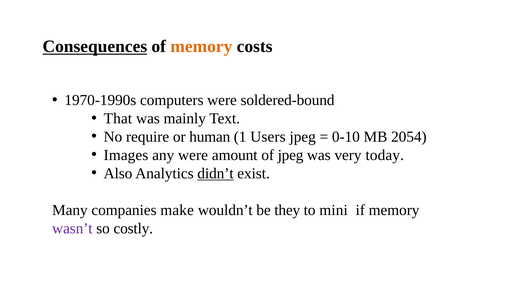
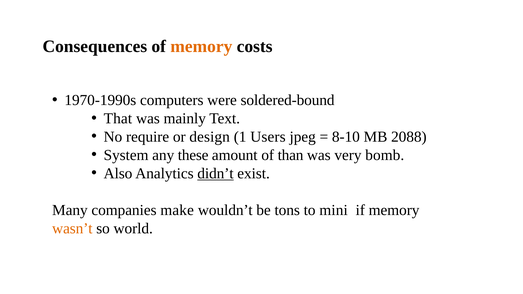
Consequences underline: present -> none
human: human -> design
0-10: 0-10 -> 8-10
2054: 2054 -> 2088
Images: Images -> System
any were: were -> these
of jpeg: jpeg -> than
today: today -> bomb
they: they -> tons
wasn’t colour: purple -> orange
costly: costly -> world
